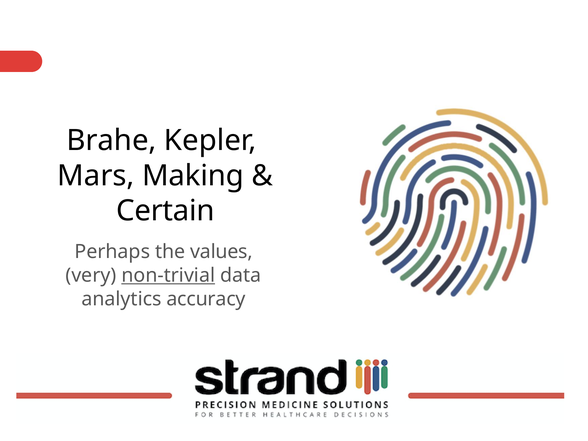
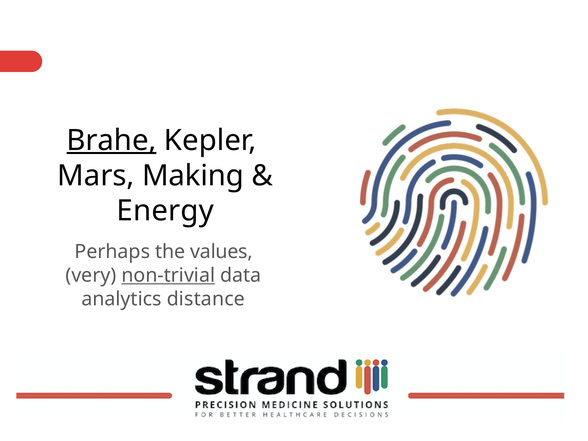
Brahe underline: none -> present
Certain: Certain -> Energy
accuracy: accuracy -> distance
